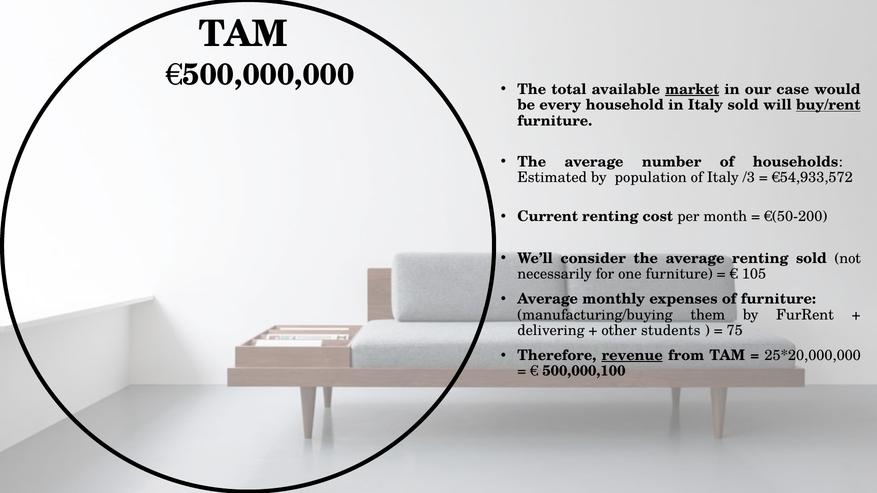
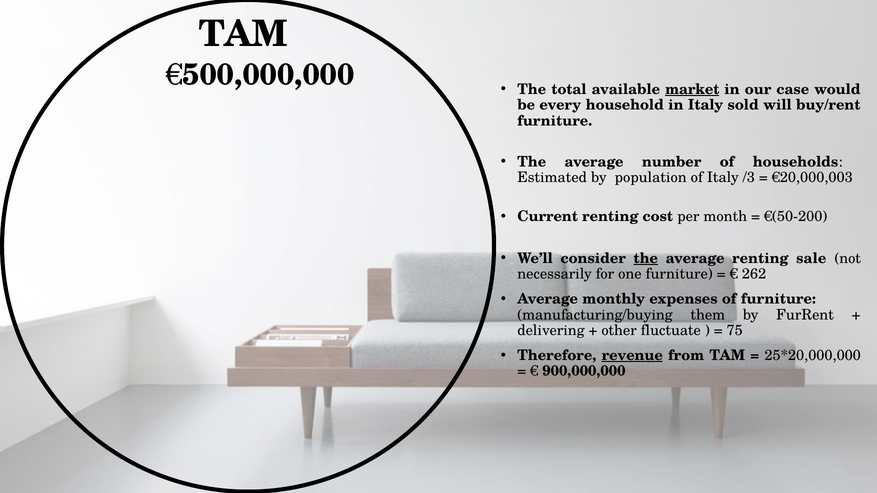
buy/rent underline: present -> none
€54,933,572: €54,933,572 -> €20,000,003
the at (646, 258) underline: none -> present
renting sold: sold -> sale
105: 105 -> 262
students: students -> fluctuate
500,000,100: 500,000,100 -> 900,000,000
